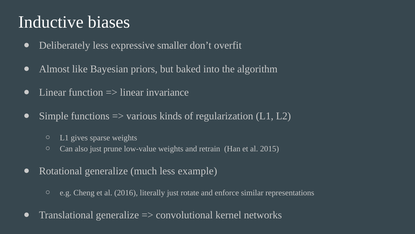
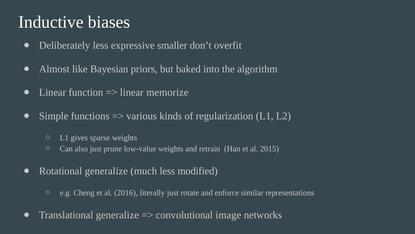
invariance: invariance -> memorize
example: example -> modified
kernel: kernel -> image
